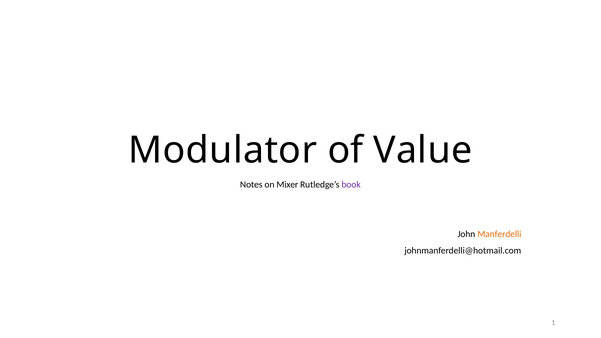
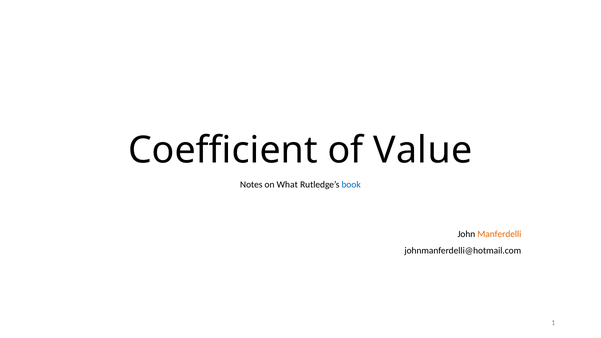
Modulator: Modulator -> Coefficient
Mixer: Mixer -> What
book colour: purple -> blue
